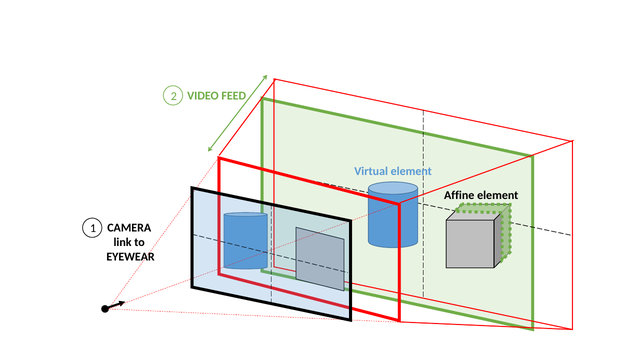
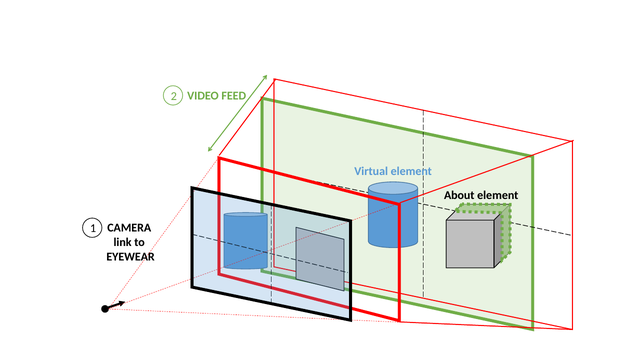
Affine: Affine -> About
